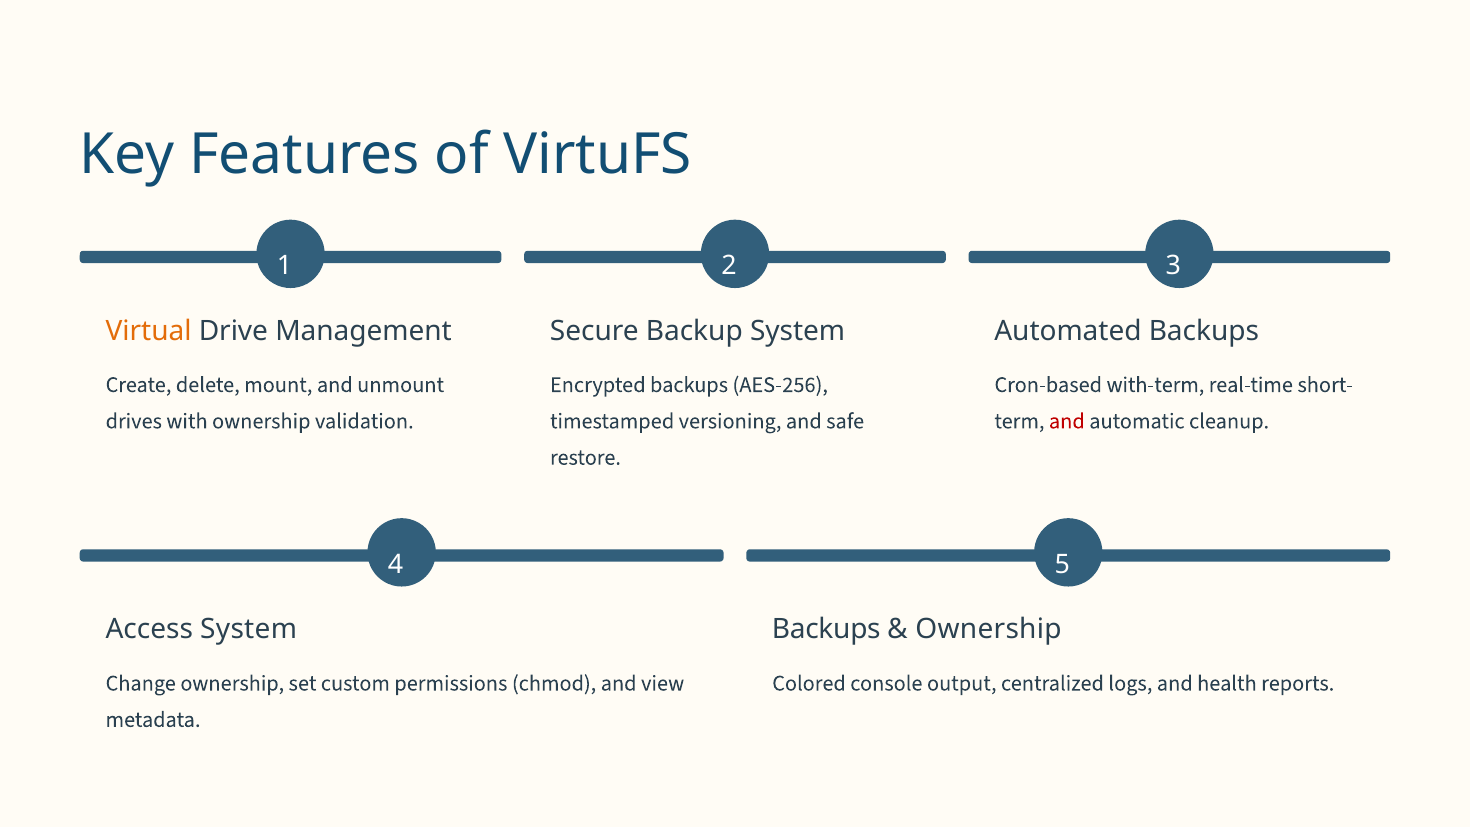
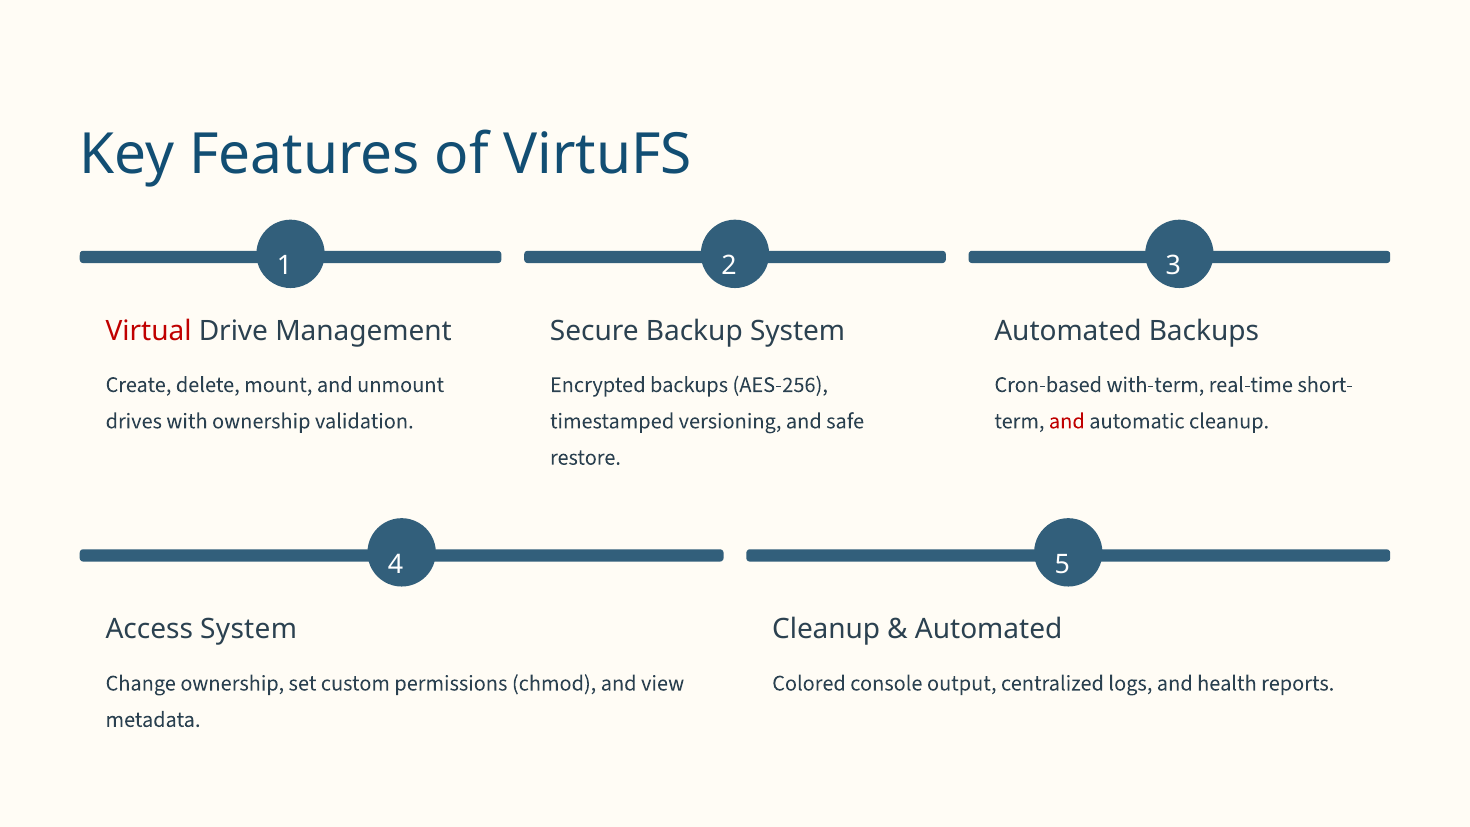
Virtual colour: orange -> red
Backups at (826, 629): Backups -> Cleanup
Ownership at (988, 629): Ownership -> Automated
